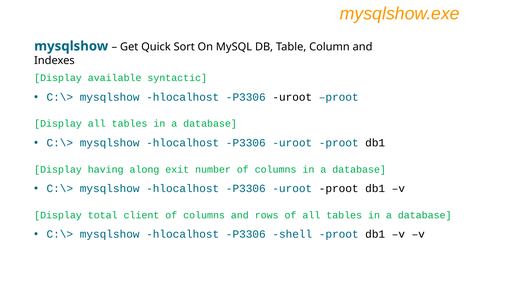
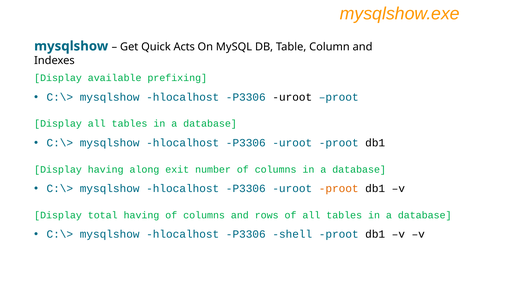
Sort: Sort -> Acts
syntactic: syntactic -> prefixing
proot at (339, 189) colour: black -> orange
total client: client -> having
